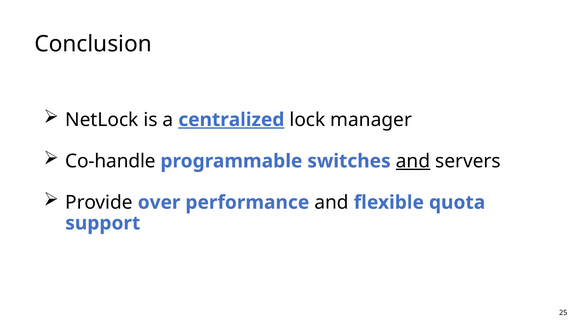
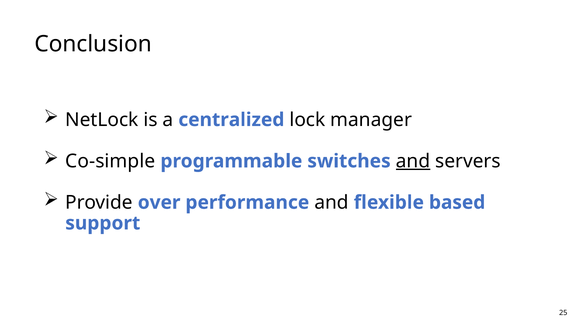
centralized underline: present -> none
Co-handle: Co-handle -> Co-simple
quota: quota -> based
